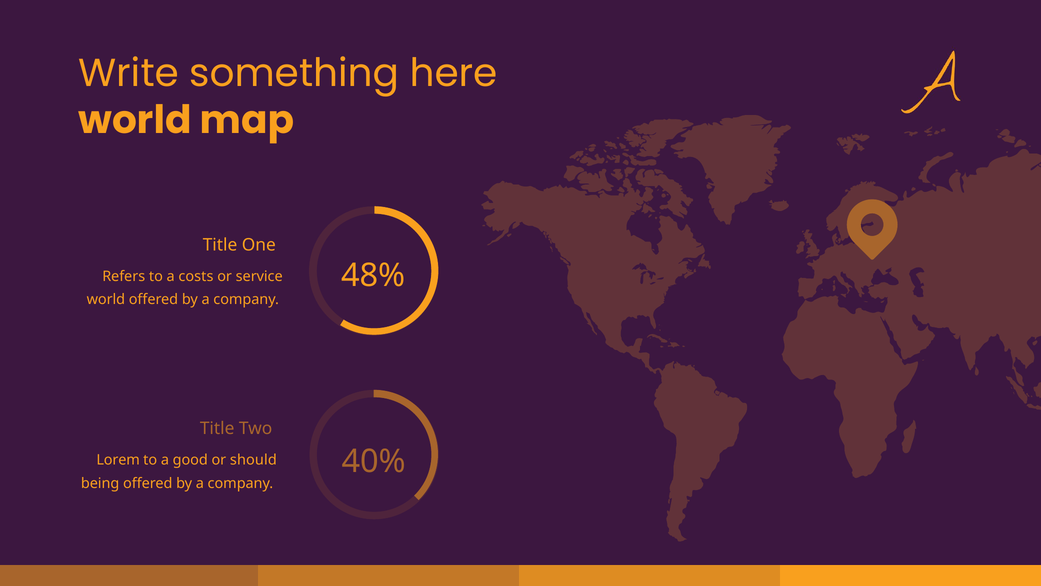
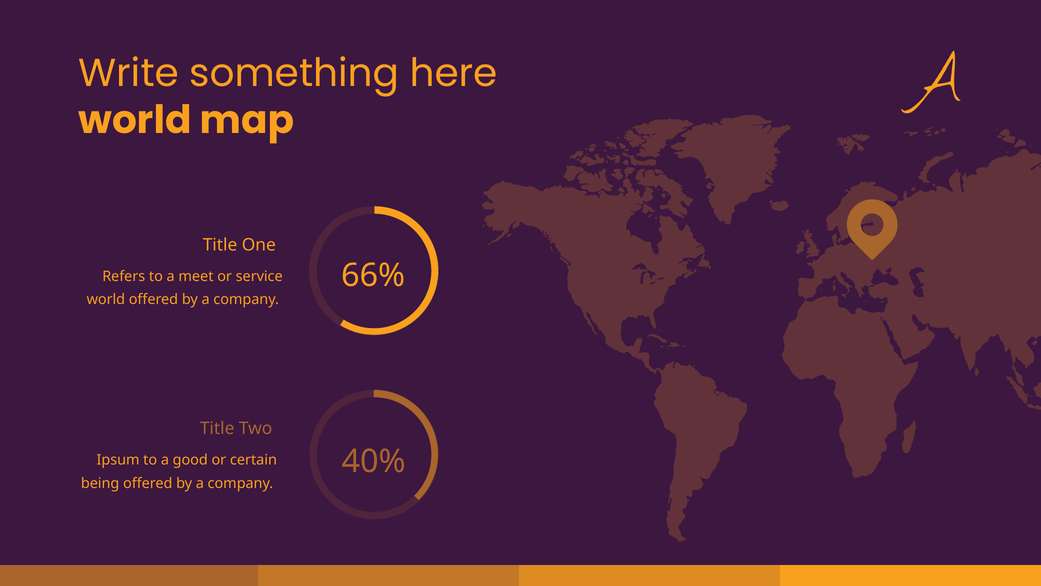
48%: 48% -> 66%
costs: costs -> meet
Lorem: Lorem -> Ipsum
should: should -> certain
